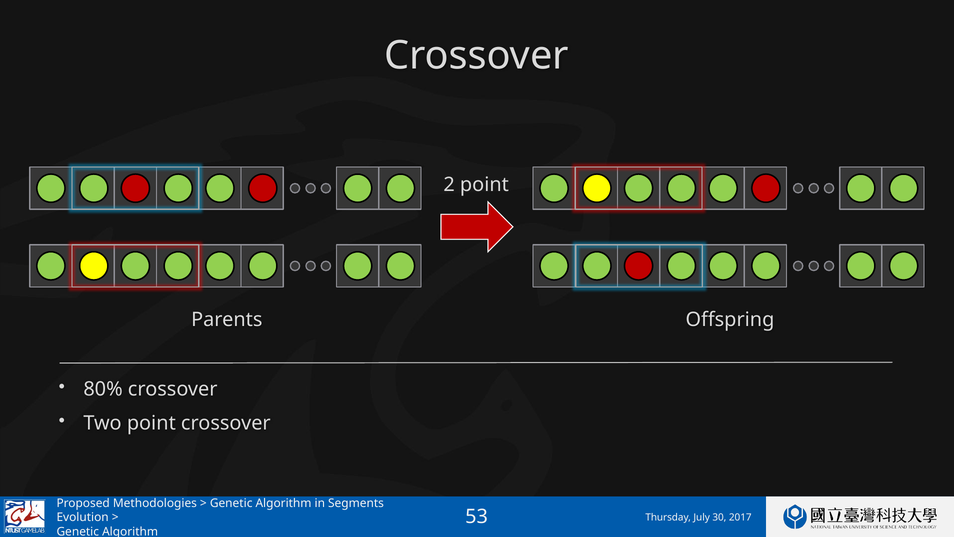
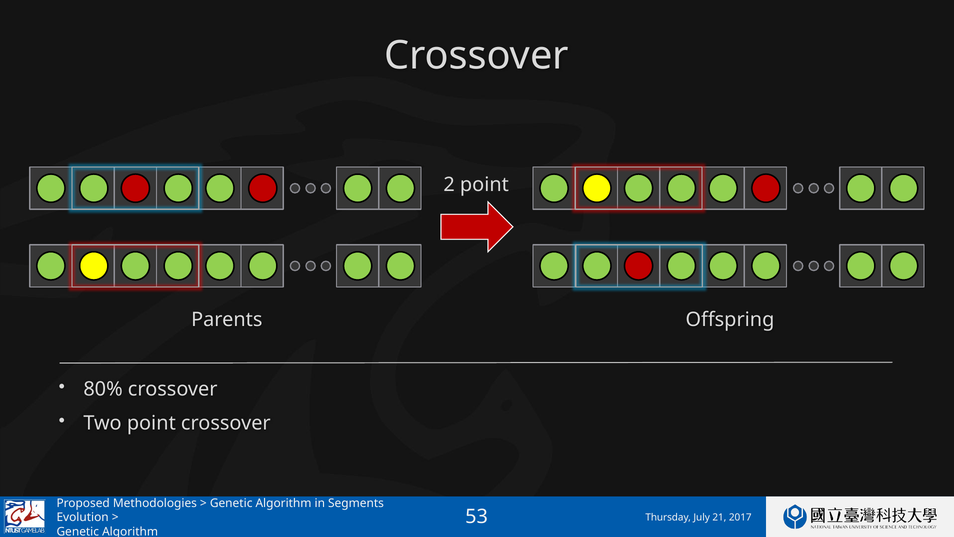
30: 30 -> 21
